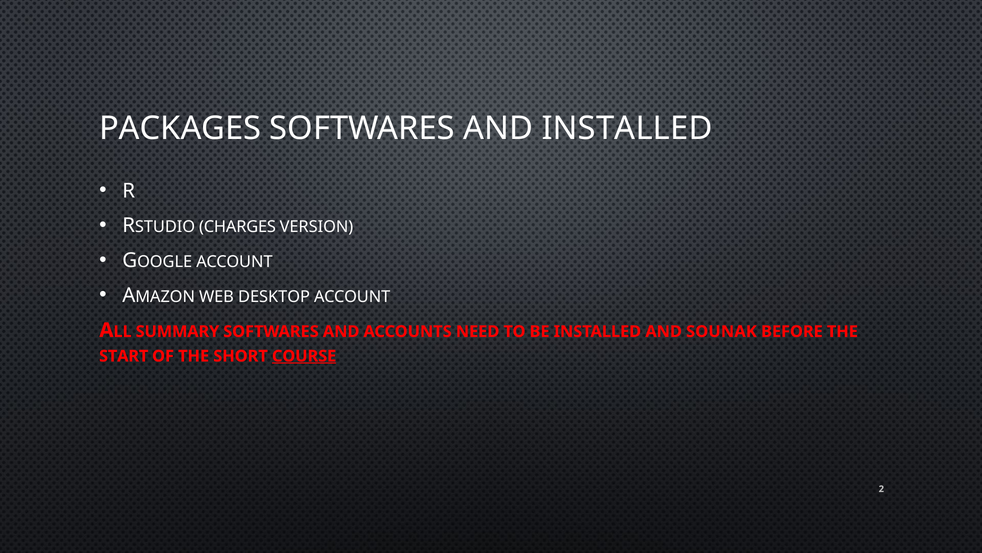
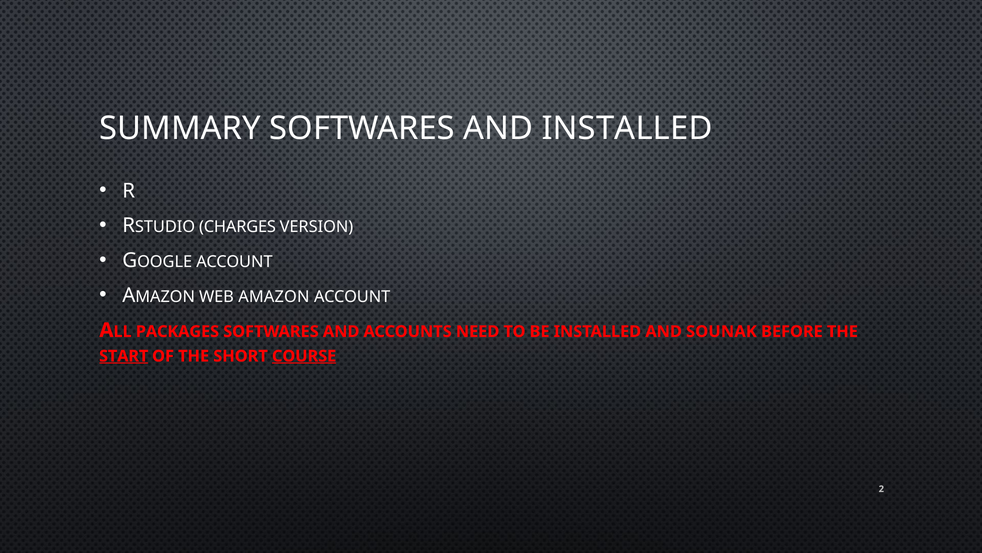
PACKAGES: PACKAGES -> SUMMARY
DESKTOP: DESKTOP -> AMAZON
SUMMARY: SUMMARY -> PACKAGES
START underline: none -> present
